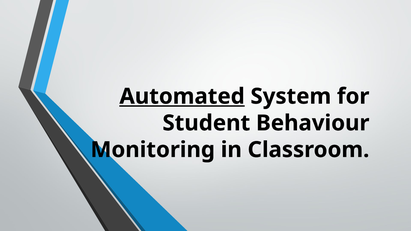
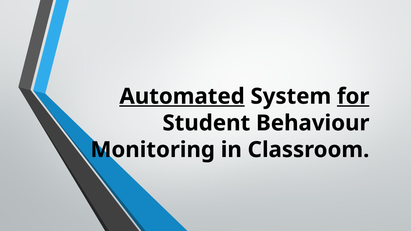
for underline: none -> present
